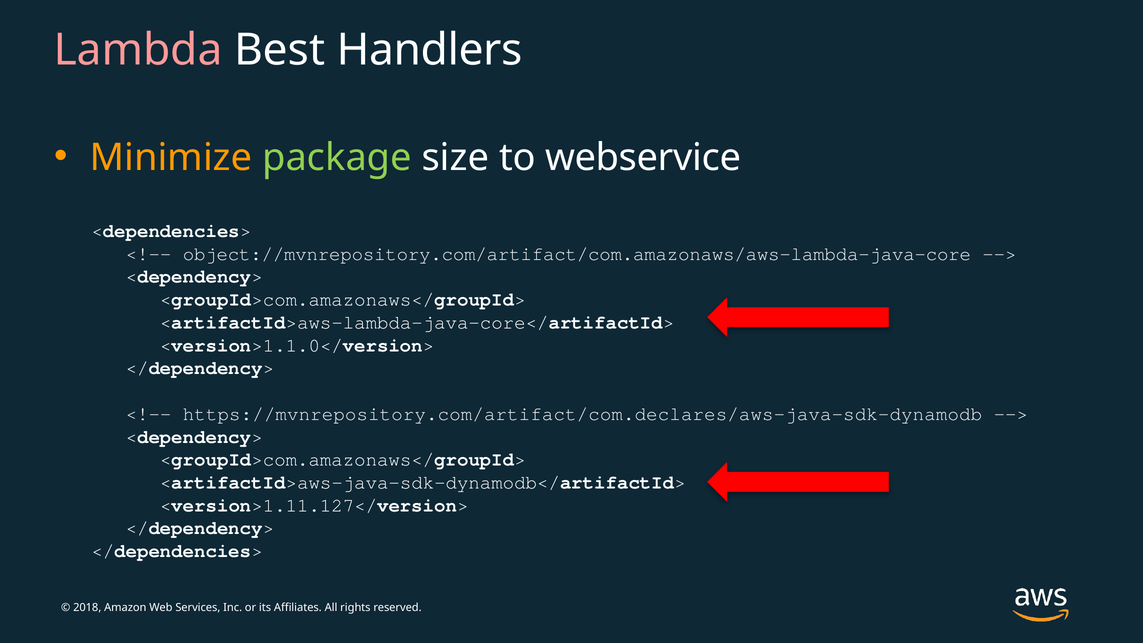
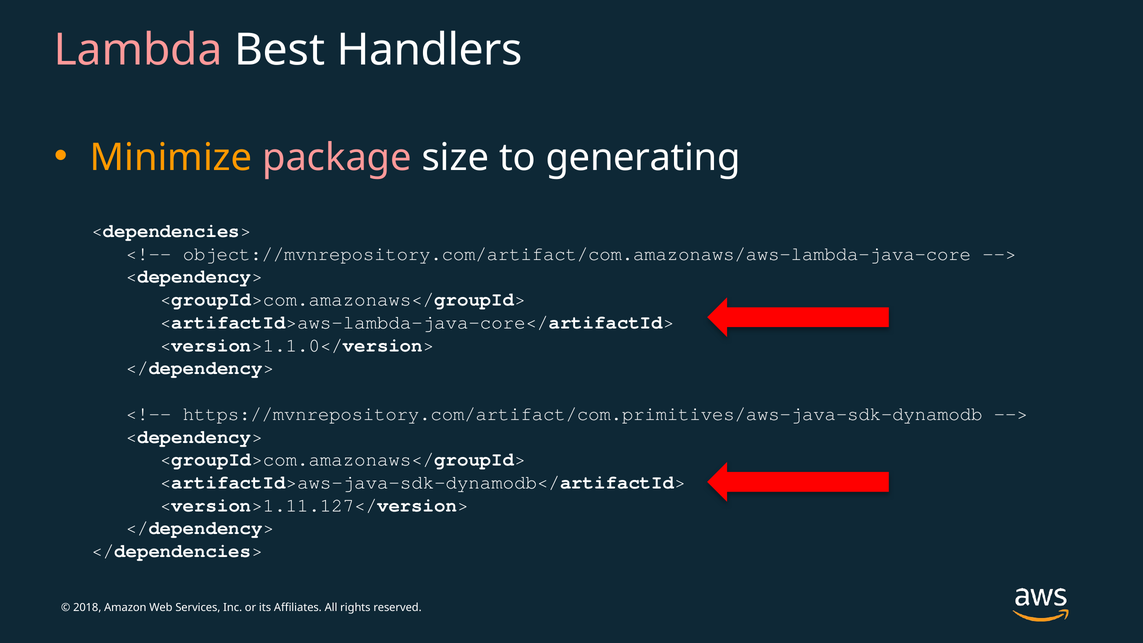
package colour: light green -> pink
webservice: webservice -> generating
https://mvnrepository.com/artifact/com.declares/aws-java-sdk-dynamodb: https://mvnrepository.com/artifact/com.declares/aws-java-sdk-dynamodb -> https://mvnrepository.com/artifact/com.primitives/aws-java-sdk-dynamodb
